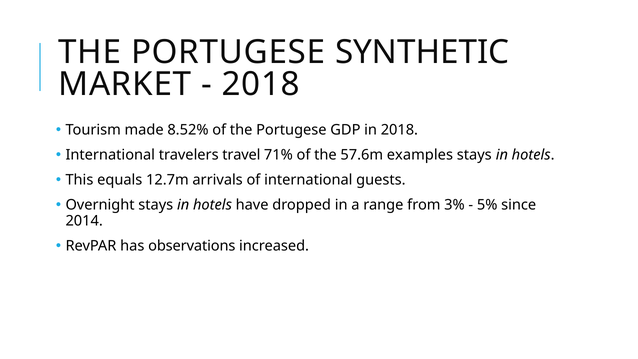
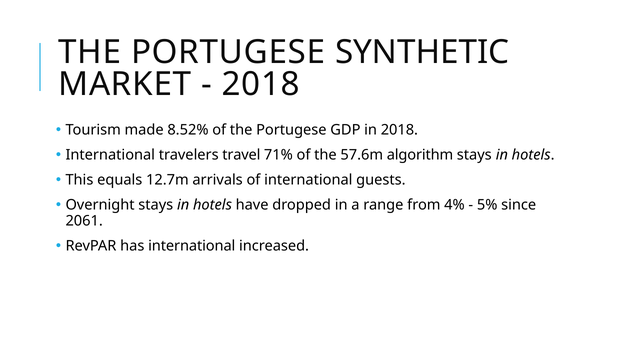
examples: examples -> algorithm
3%: 3% -> 4%
2014: 2014 -> 2061
has observations: observations -> international
